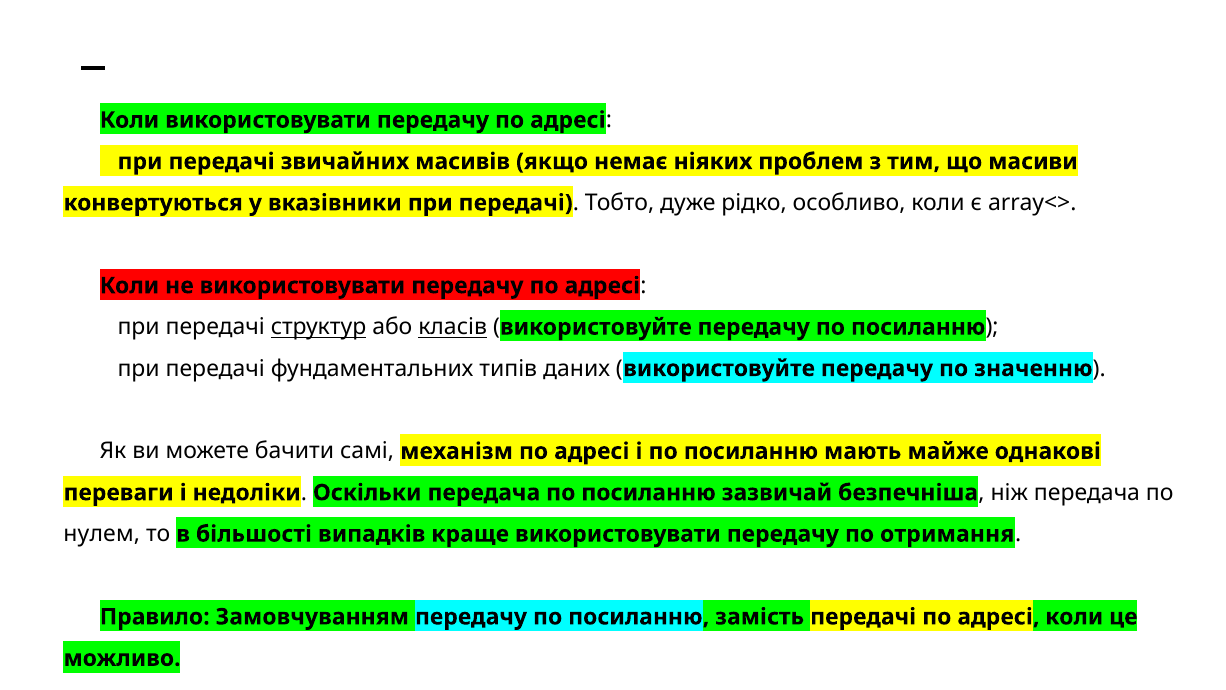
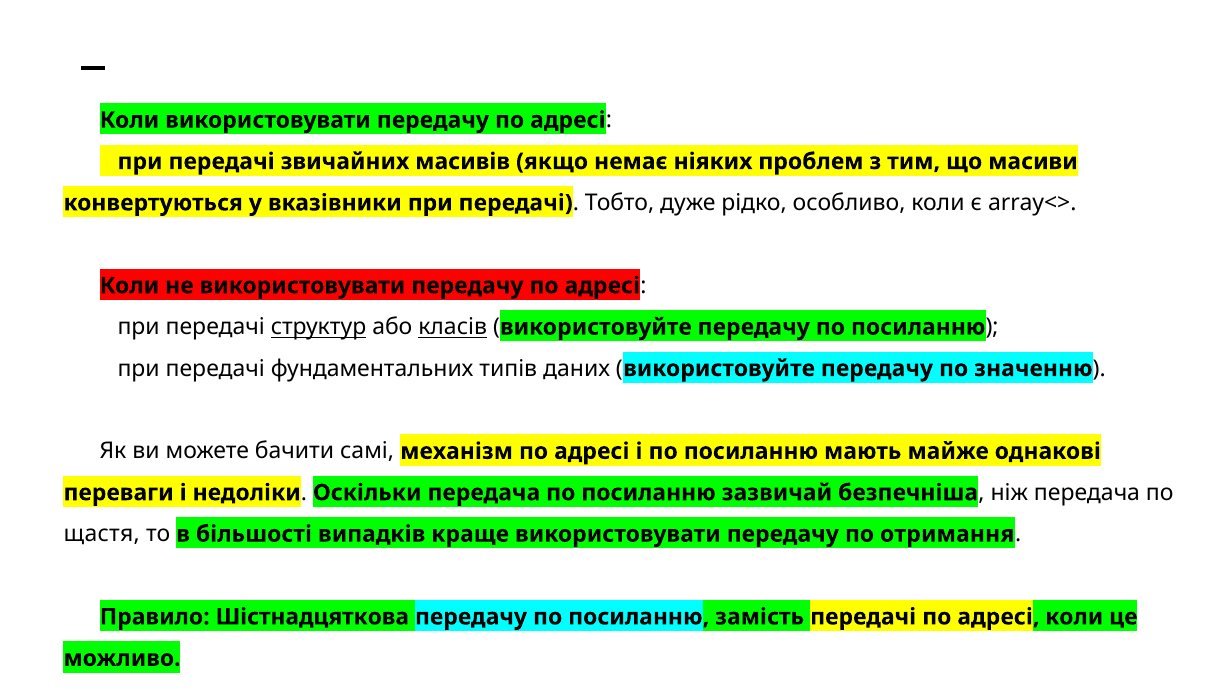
нулем: нулем -> щастя
Замовчуванням: Замовчуванням -> Шістнадцяткова
